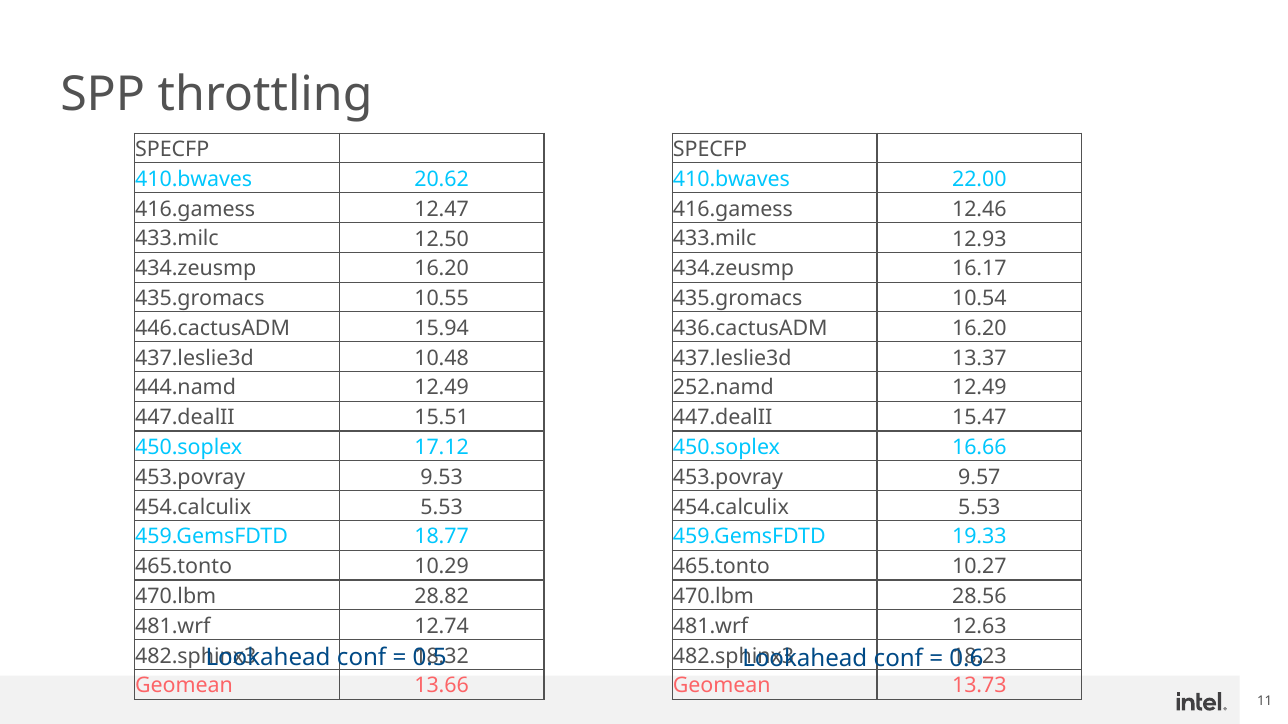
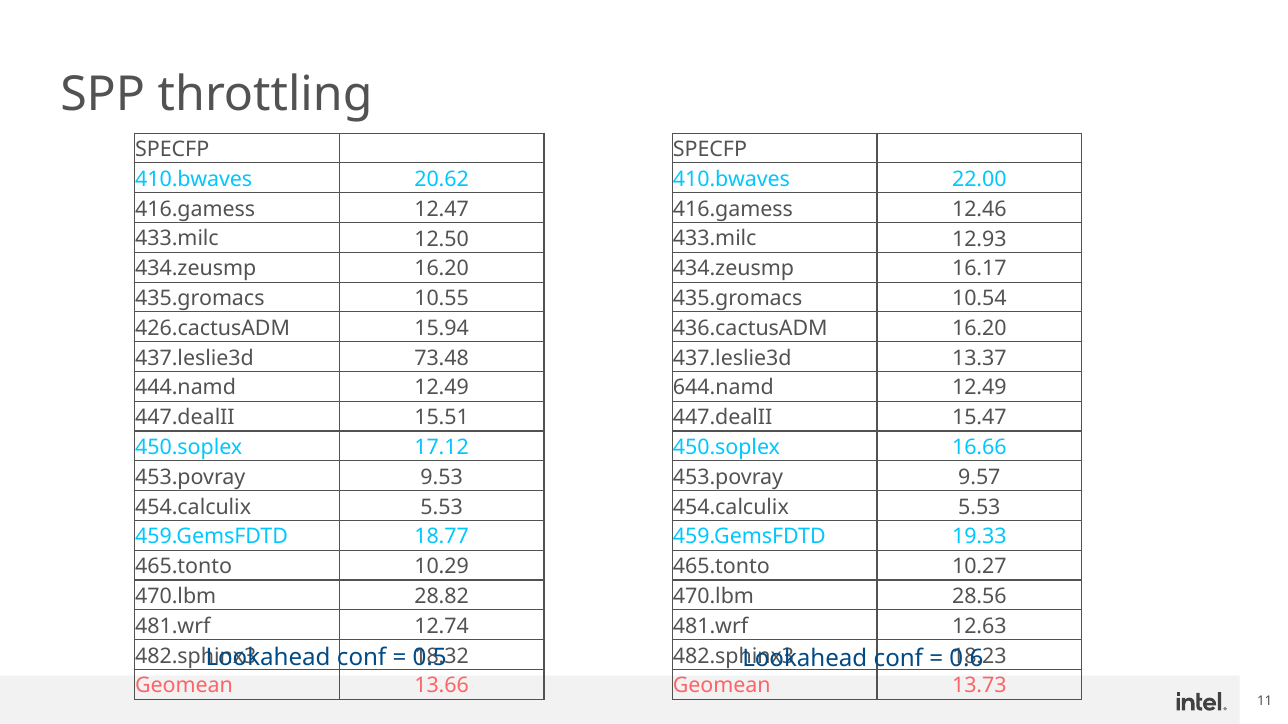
446.cactusADM: 446.cactusADM -> 426.cactusADM
10.48: 10.48 -> 73.48
252.namd: 252.namd -> 644.namd
